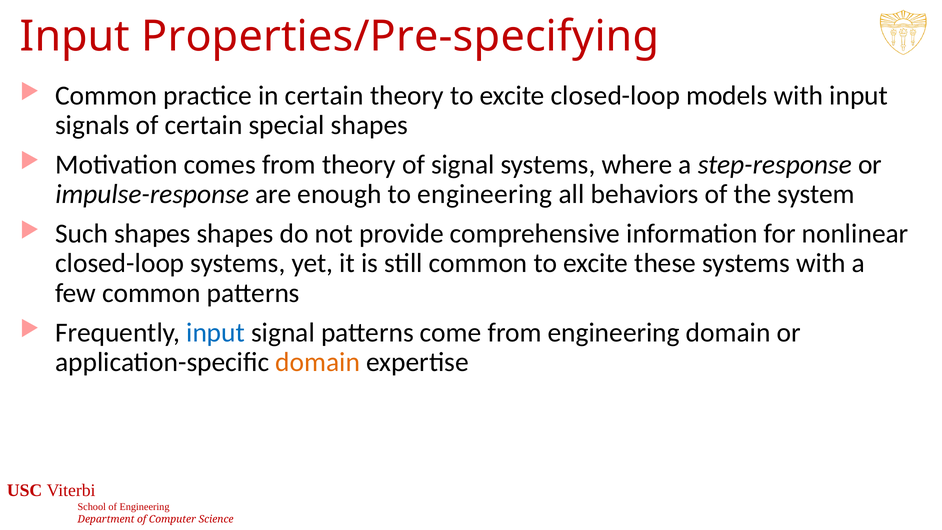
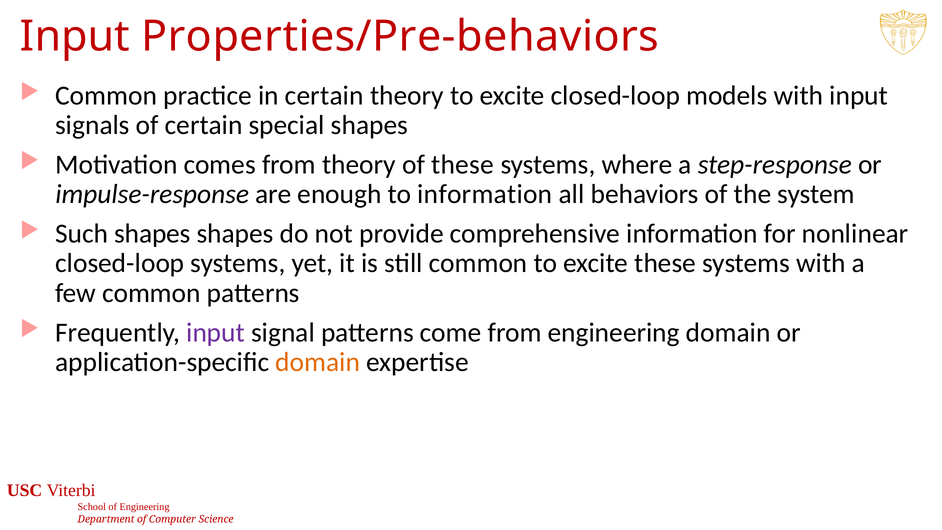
Properties/Pre-specifying: Properties/Pre-specifying -> Properties/Pre-behaviors
of signal: signal -> these
to engineering: engineering -> information
input at (216, 332) colour: blue -> purple
